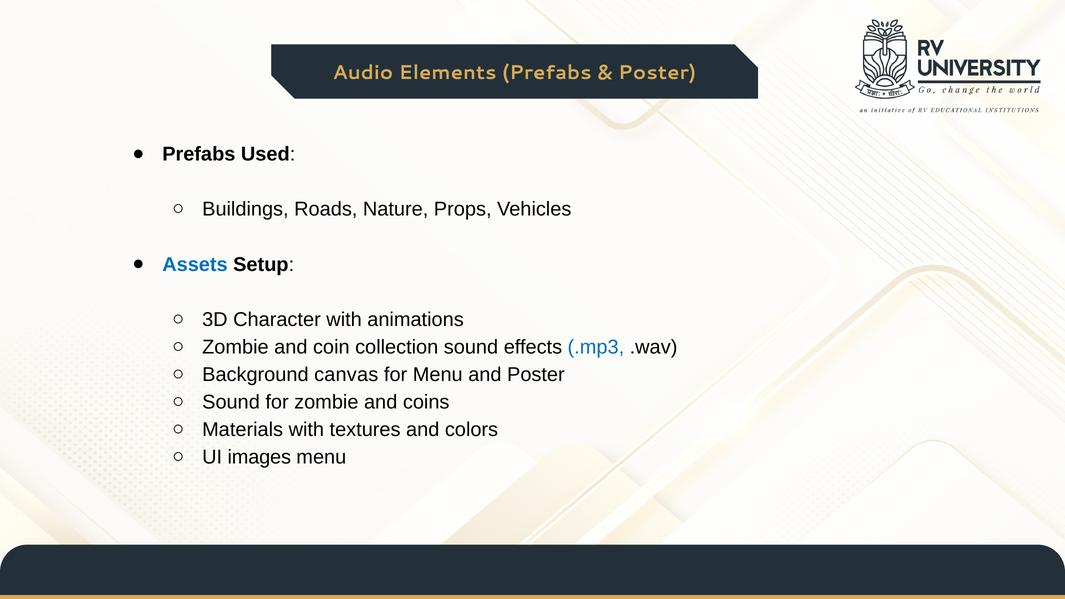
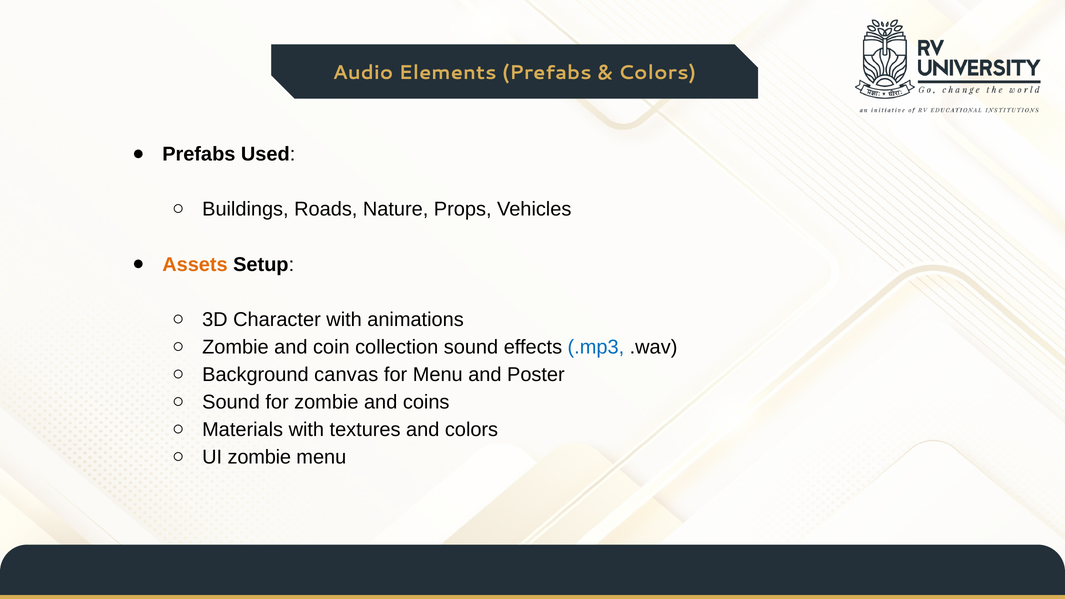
Poster at (657, 73): Poster -> Colors
Assets colour: blue -> orange
UI images: images -> zombie
